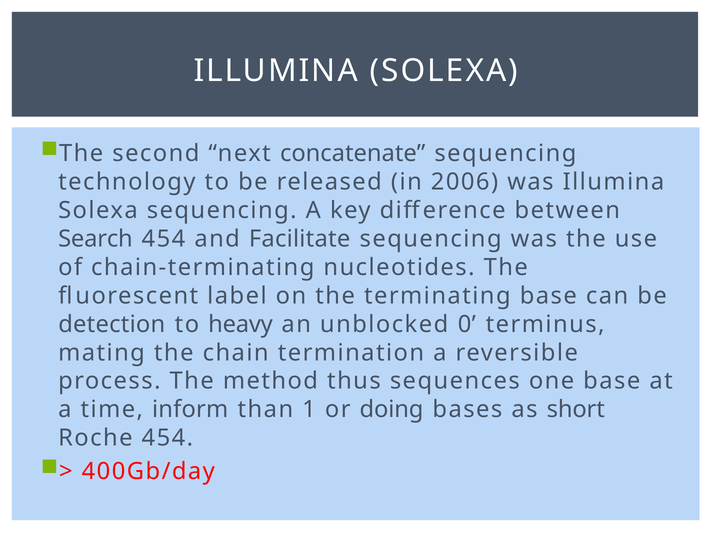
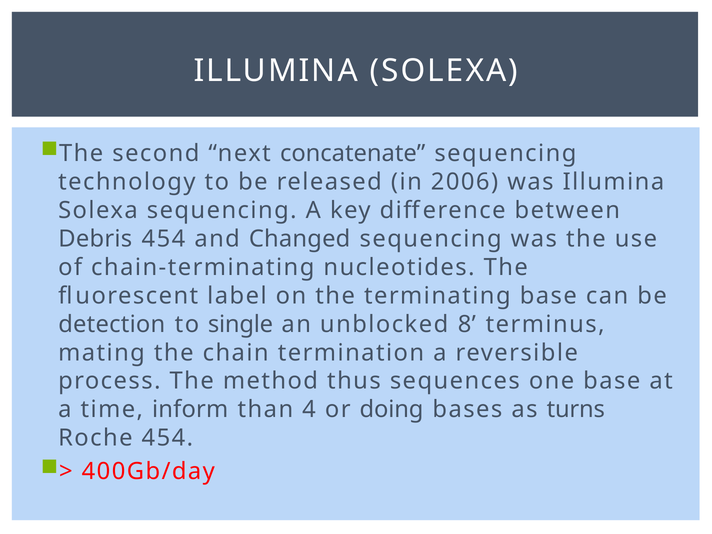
Search: Search -> Debris
Facilitate: Facilitate -> Changed
heavy: heavy -> single
0: 0 -> 8
1: 1 -> 4
short: short -> turns
